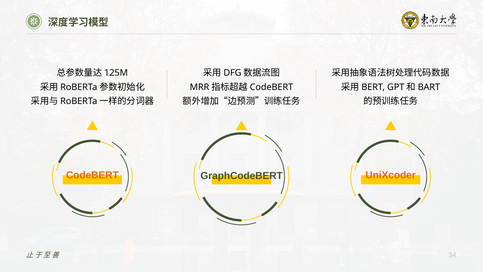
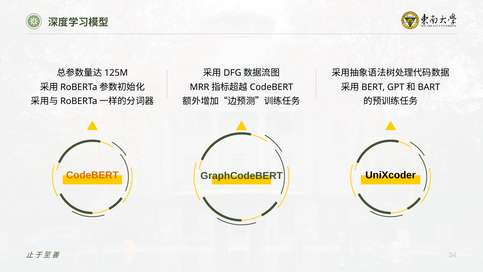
UniXcoder colour: orange -> black
